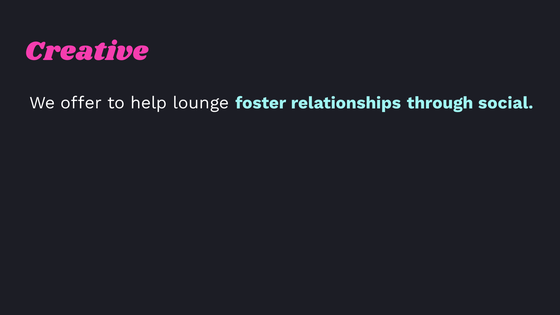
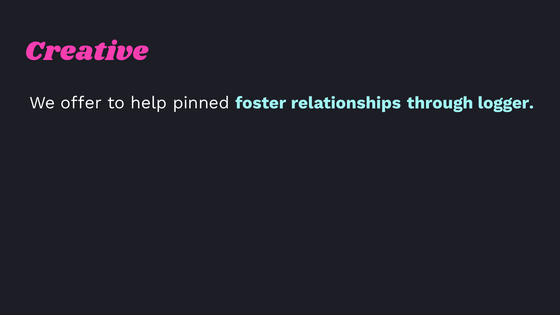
lounge: lounge -> pinned
social: social -> logger
